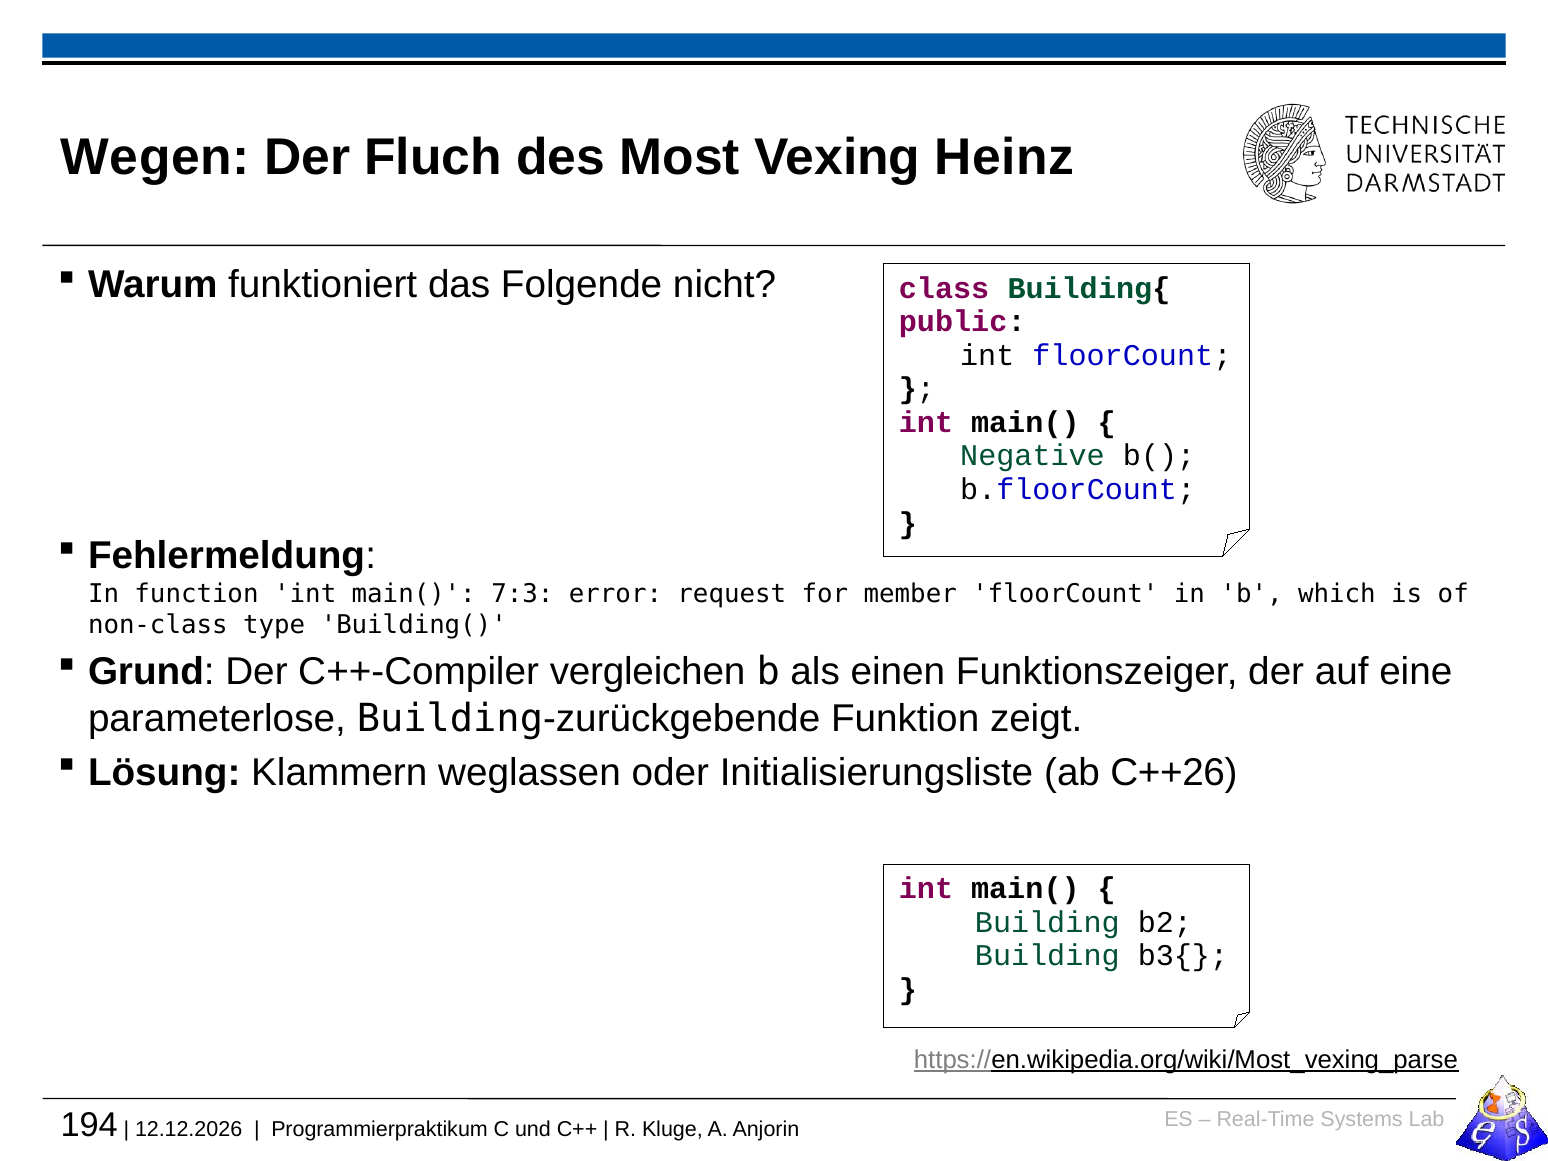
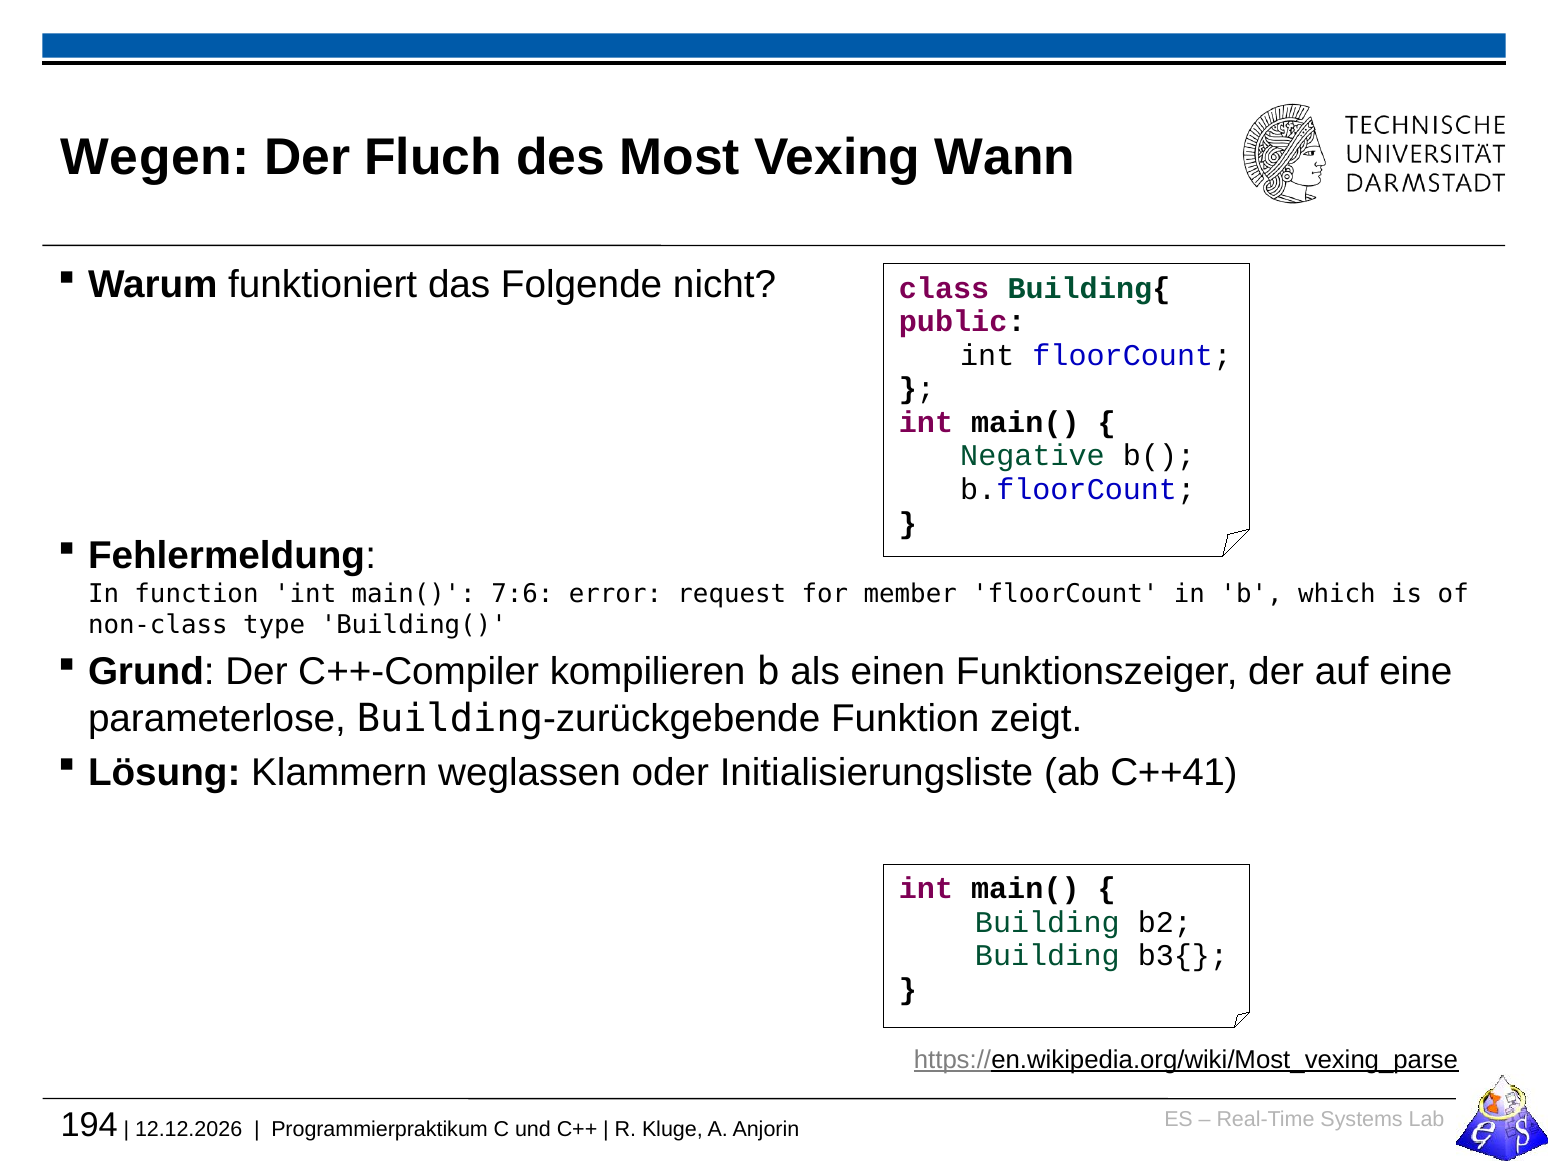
Heinz: Heinz -> Wann
7:3: 7:3 -> 7:6
vergleichen: vergleichen -> kompilieren
C++26: C++26 -> C++41
